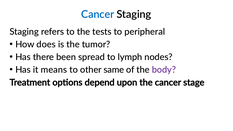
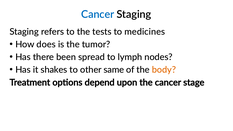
peripheral: peripheral -> medicines
means: means -> shakes
body colour: purple -> orange
